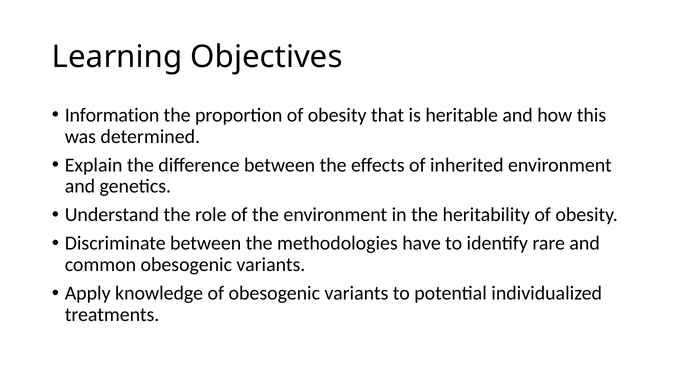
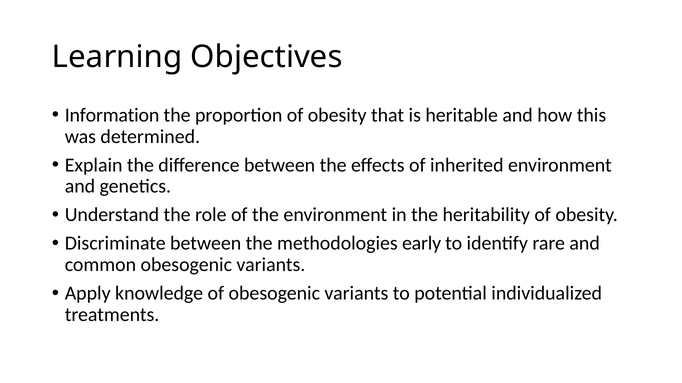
have: have -> early
